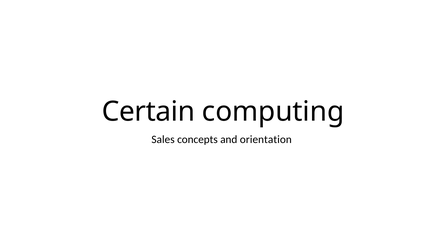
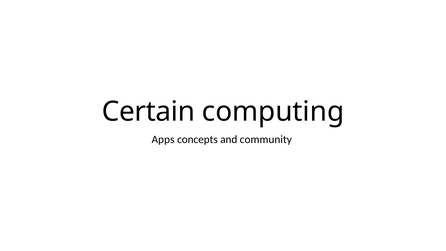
Sales: Sales -> Apps
orientation: orientation -> community
